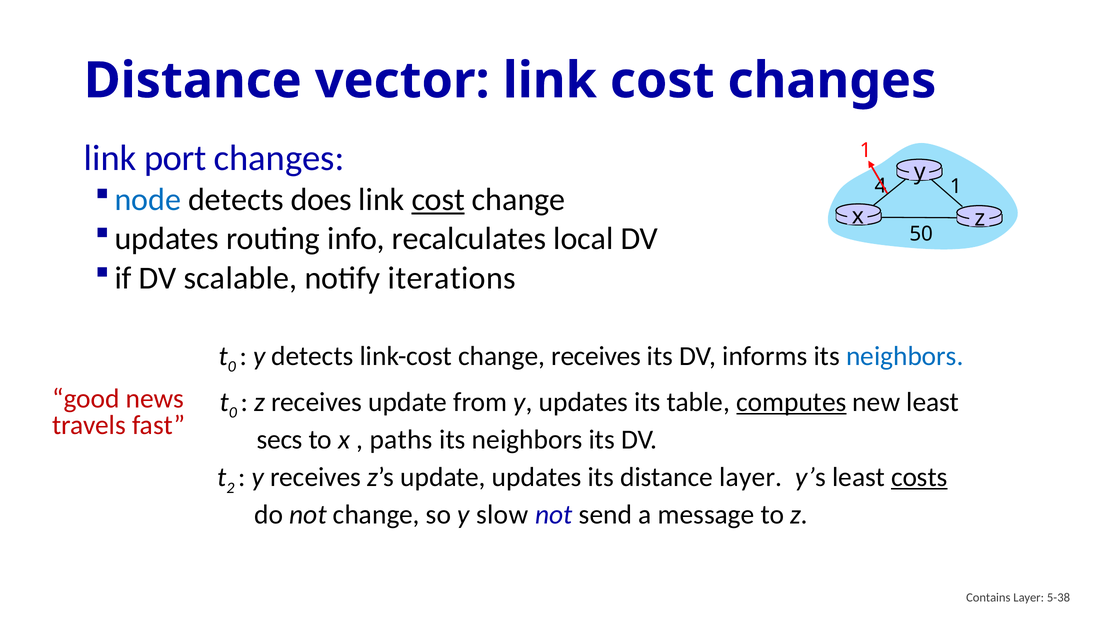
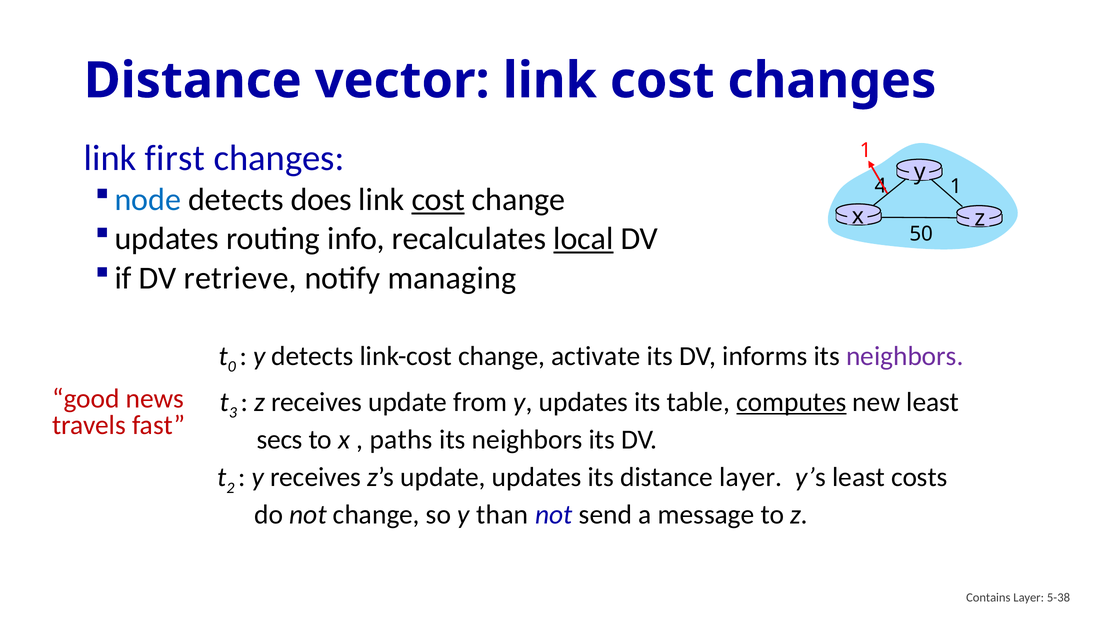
port: port -> first
local underline: none -> present
scalable: scalable -> retrieve
iterations: iterations -> managing
change receives: receives -> activate
neighbors at (905, 356) colour: blue -> purple
0 at (233, 413): 0 -> 3
costs underline: present -> none
slow: slow -> than
